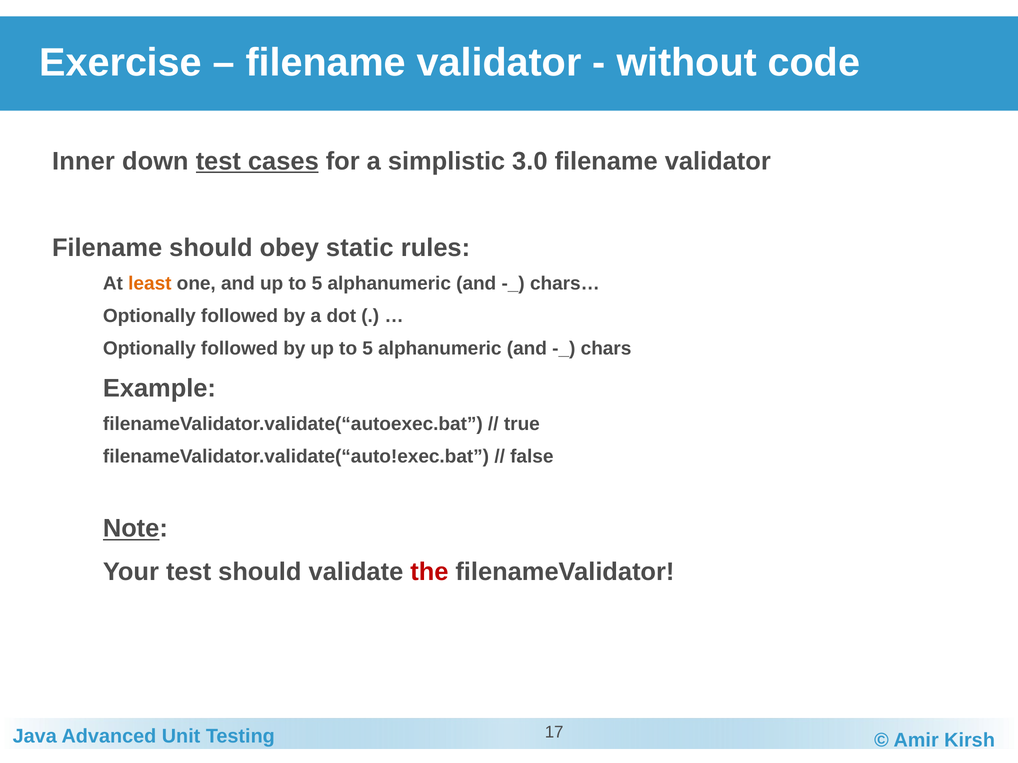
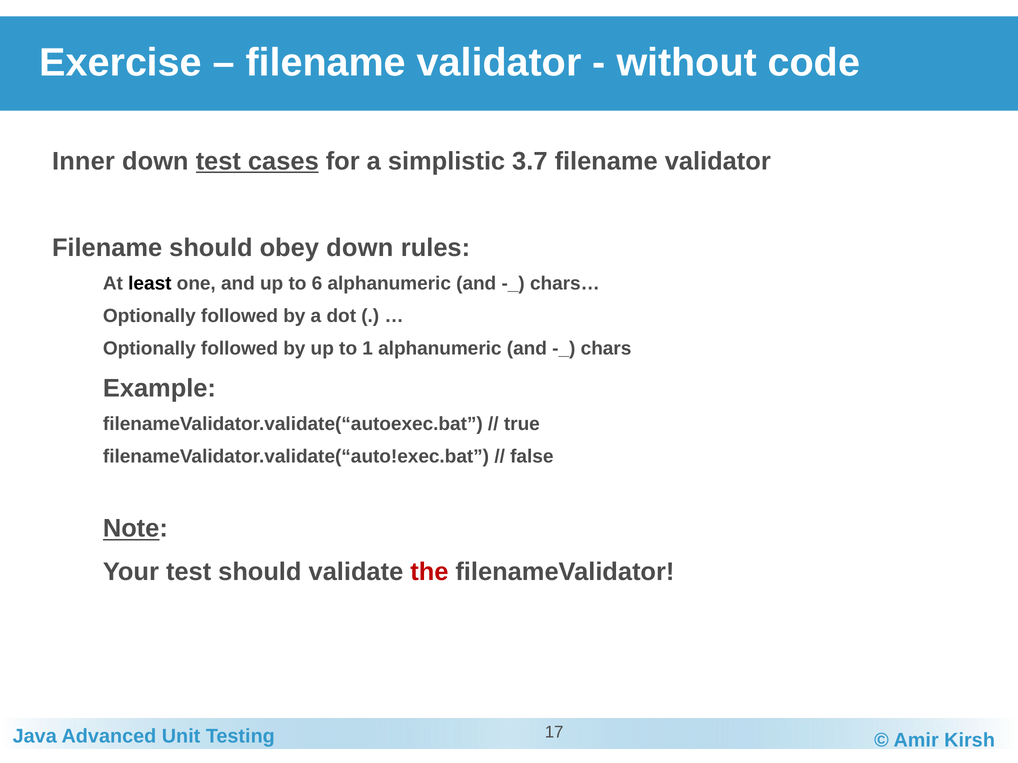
3.0: 3.0 -> 3.7
obey static: static -> down
least colour: orange -> black
and up to 5: 5 -> 6
by up to 5: 5 -> 1
